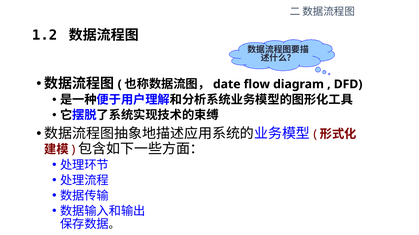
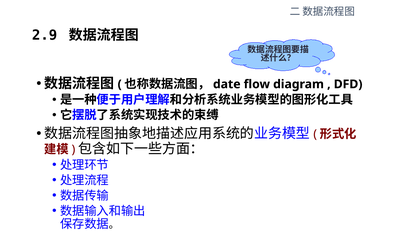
1.2: 1.2 -> 2.9
